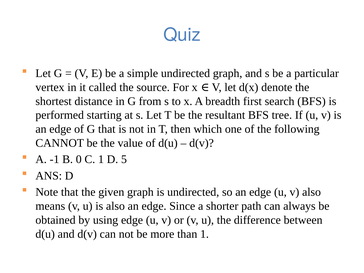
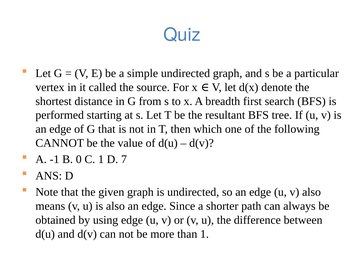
5: 5 -> 7
